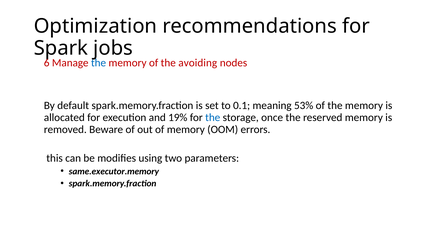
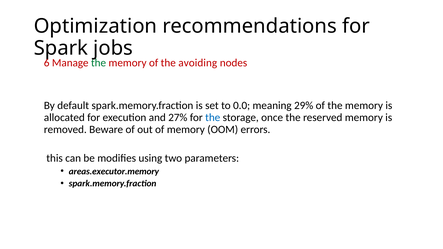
the at (99, 63) colour: blue -> green
0.1: 0.1 -> 0.0
53%: 53% -> 29%
19%: 19% -> 27%
same.executor.memory: same.executor.memory -> areas.executor.memory
